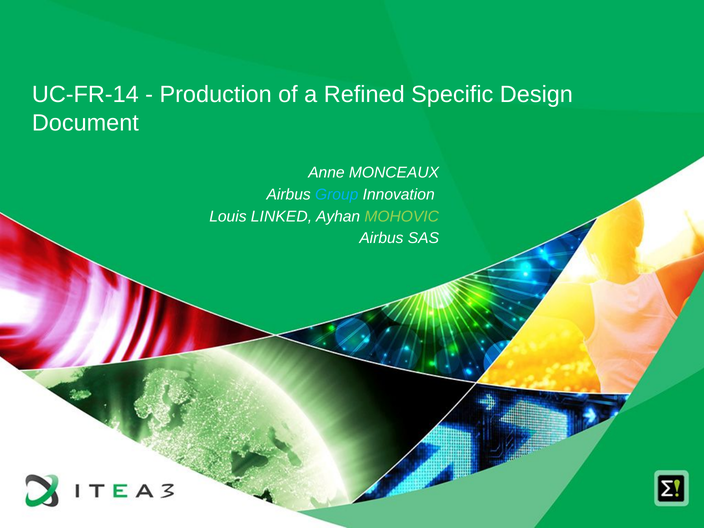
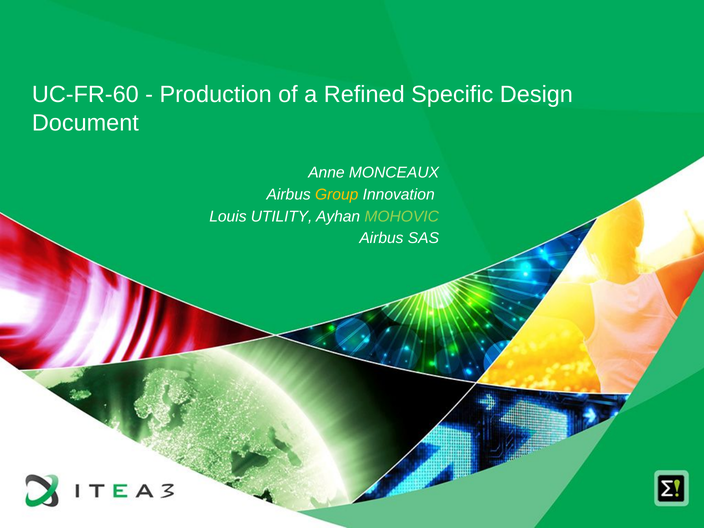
UC-FR-14: UC-FR-14 -> UC-FR-60
Group colour: light blue -> yellow
LINKED: LINKED -> UTILITY
